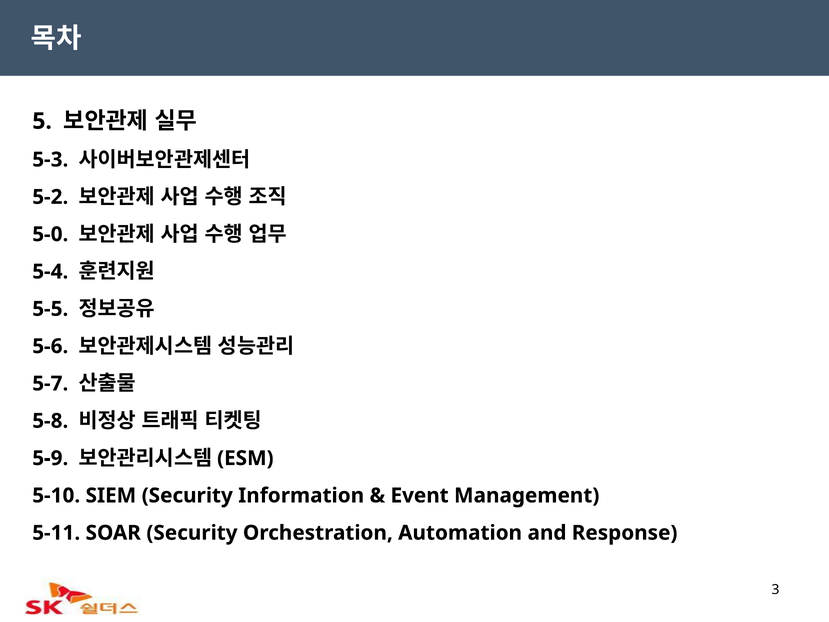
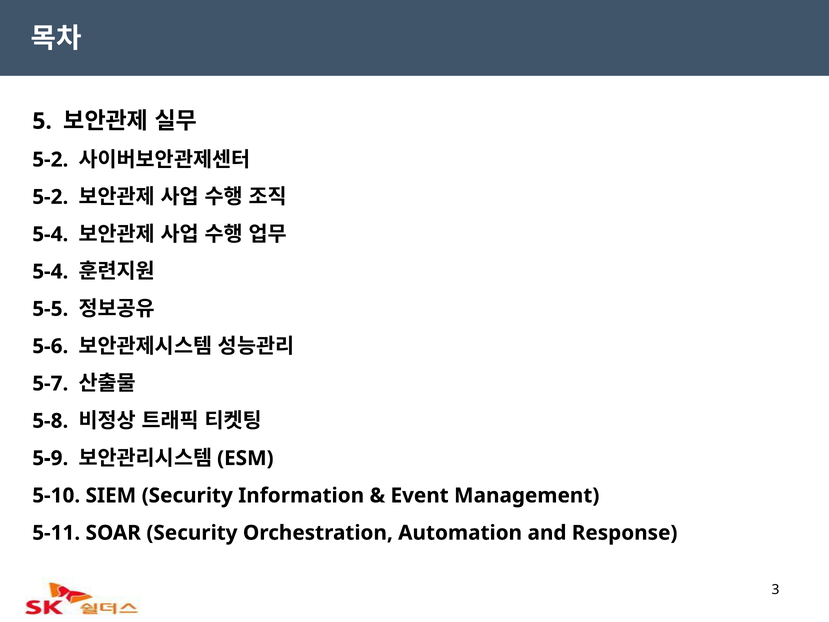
5-3 at (50, 160): 5-3 -> 5-2
5-0 at (50, 234): 5-0 -> 5-4
